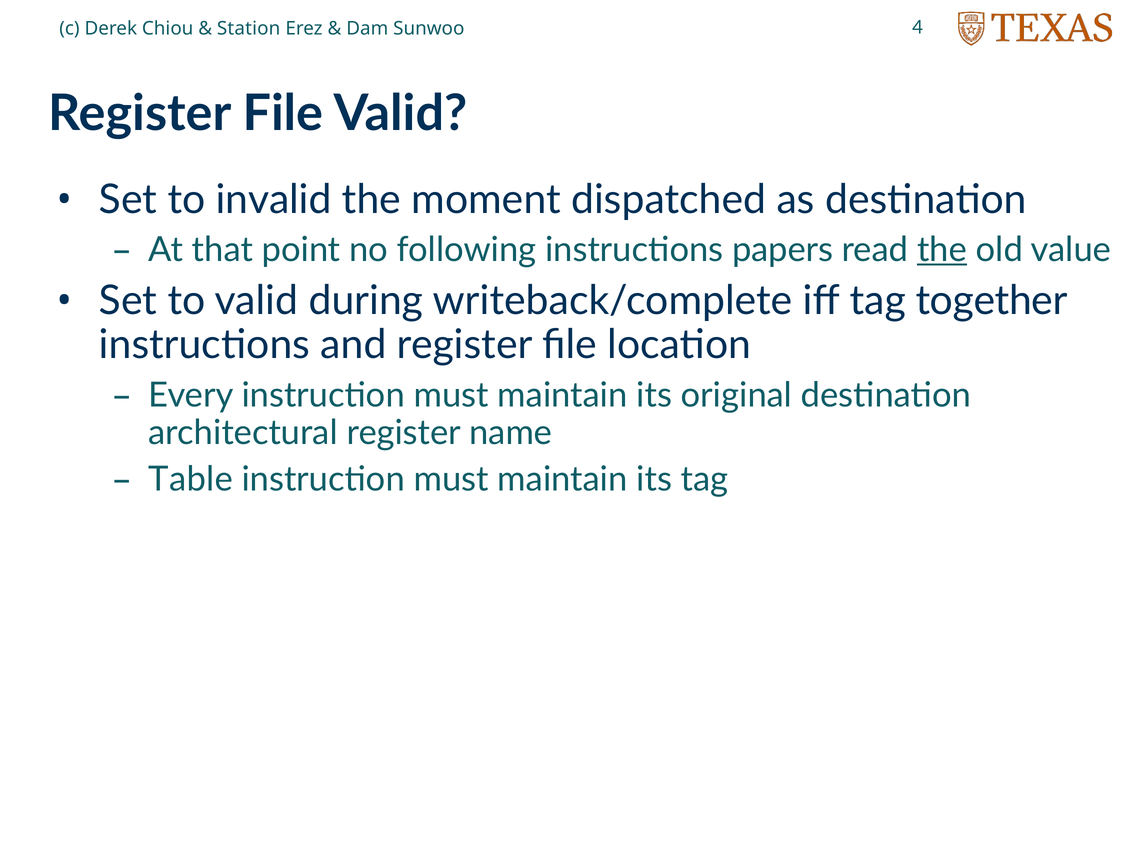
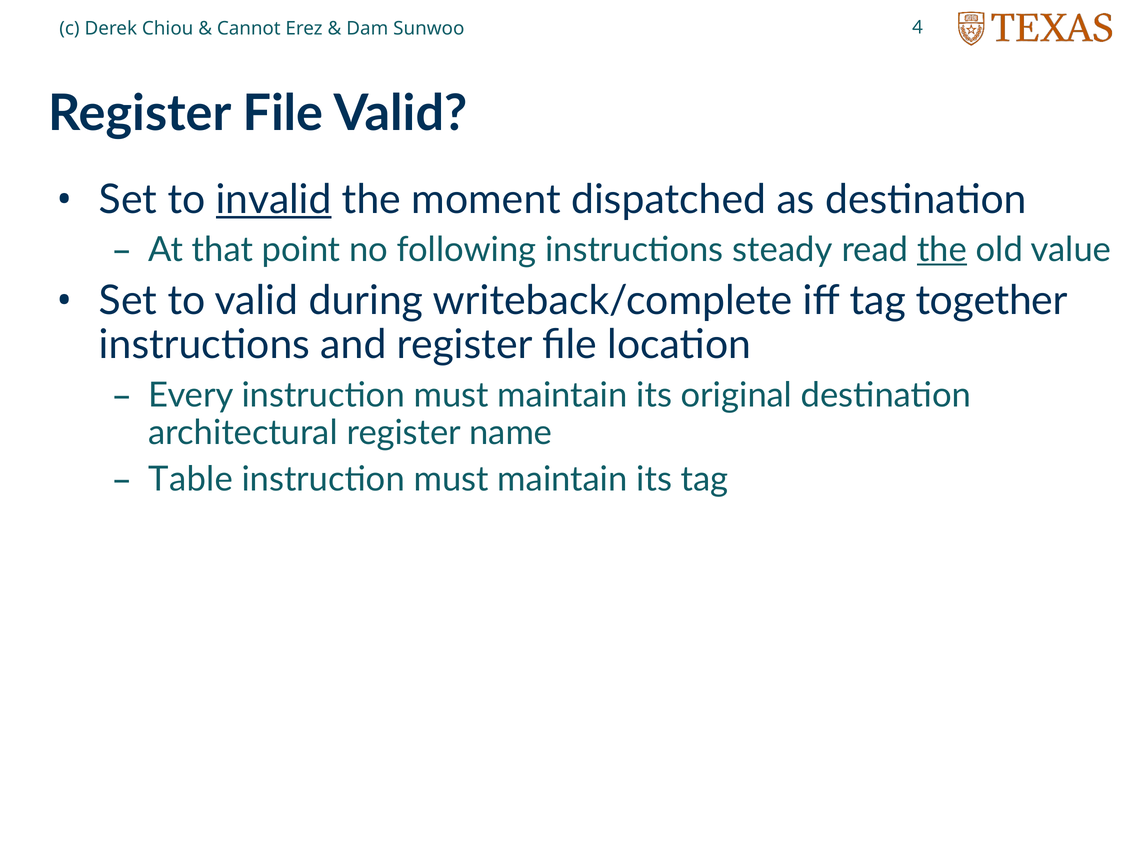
Station: Station -> Cannot
invalid underline: none -> present
papers: papers -> steady
